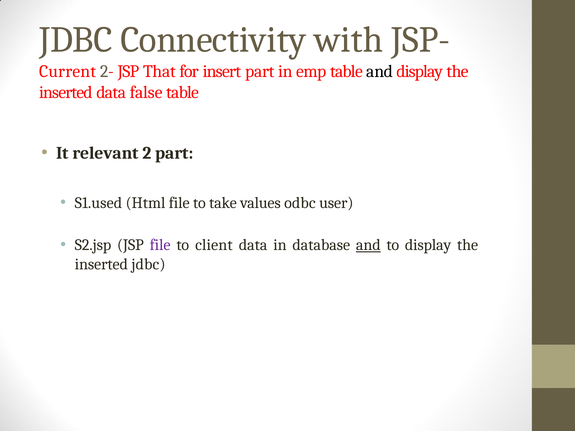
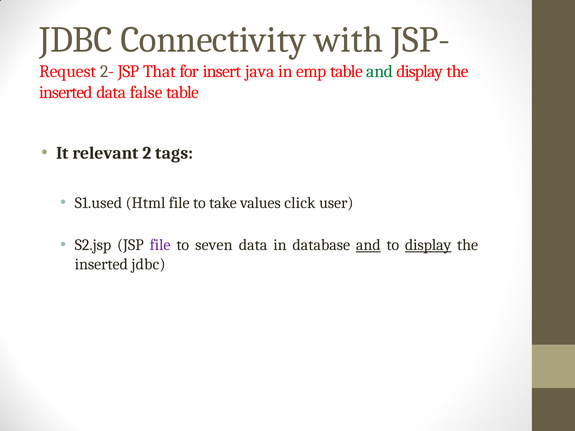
Current: Current -> Request
insert part: part -> java
and at (380, 71) colour: black -> green
2 part: part -> tags
odbc: odbc -> click
client: client -> seven
display at (428, 245) underline: none -> present
